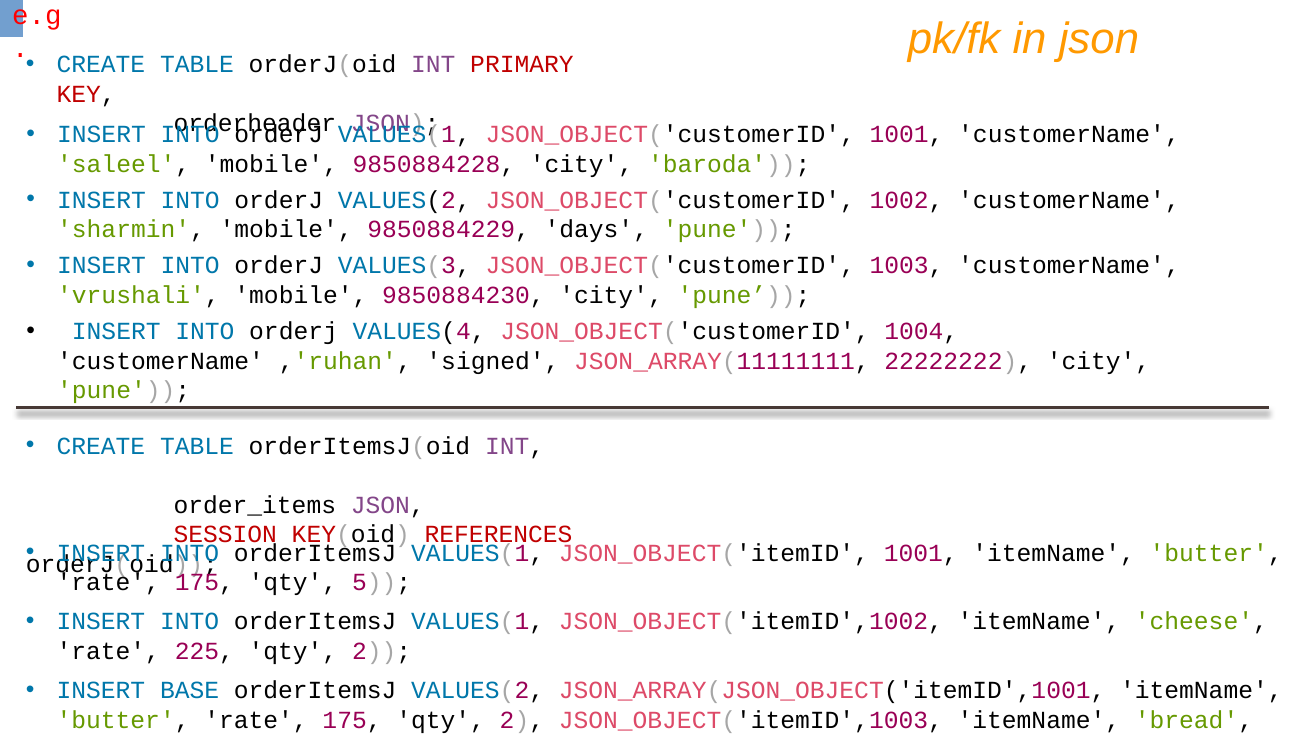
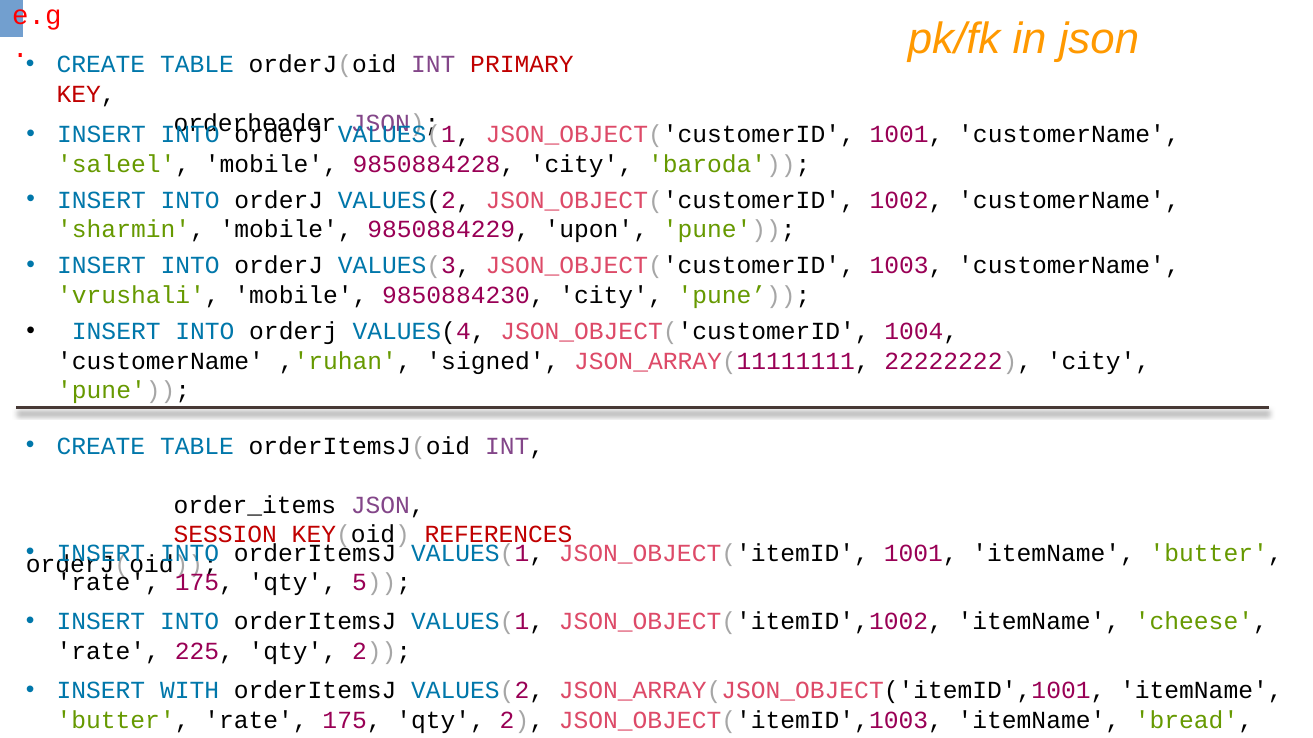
days: days -> upon
BASE: BASE -> WITH
